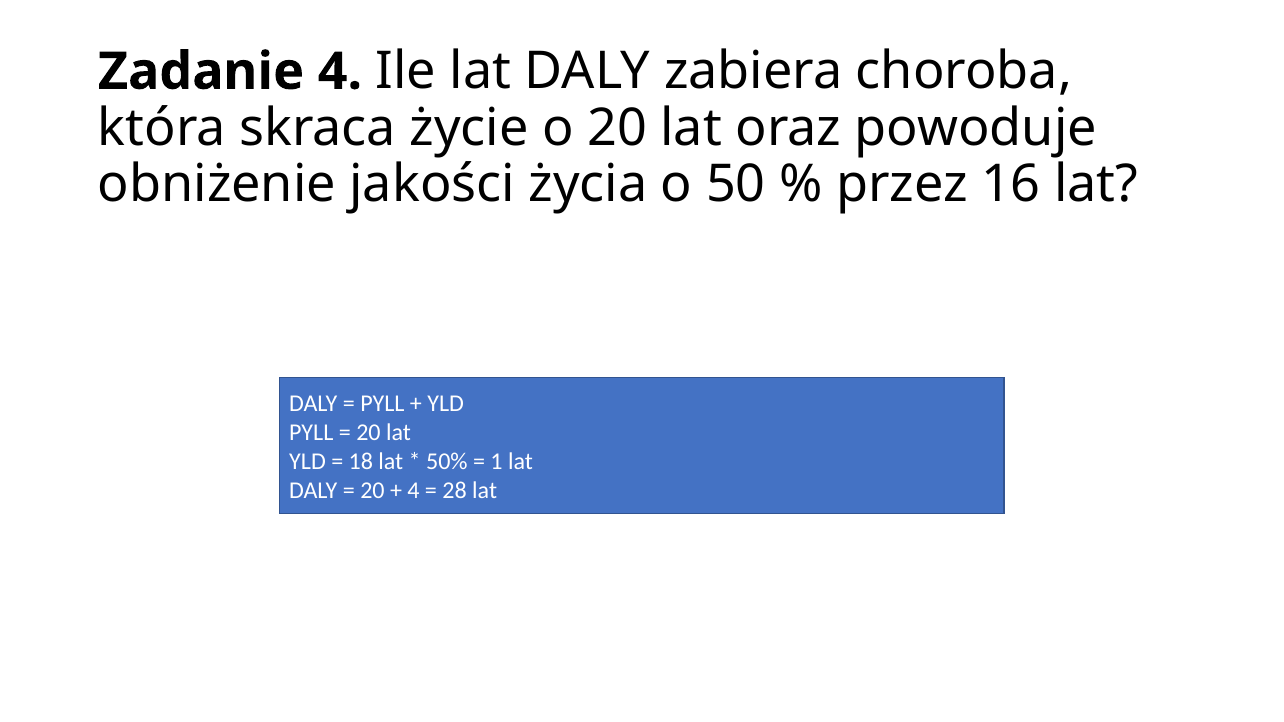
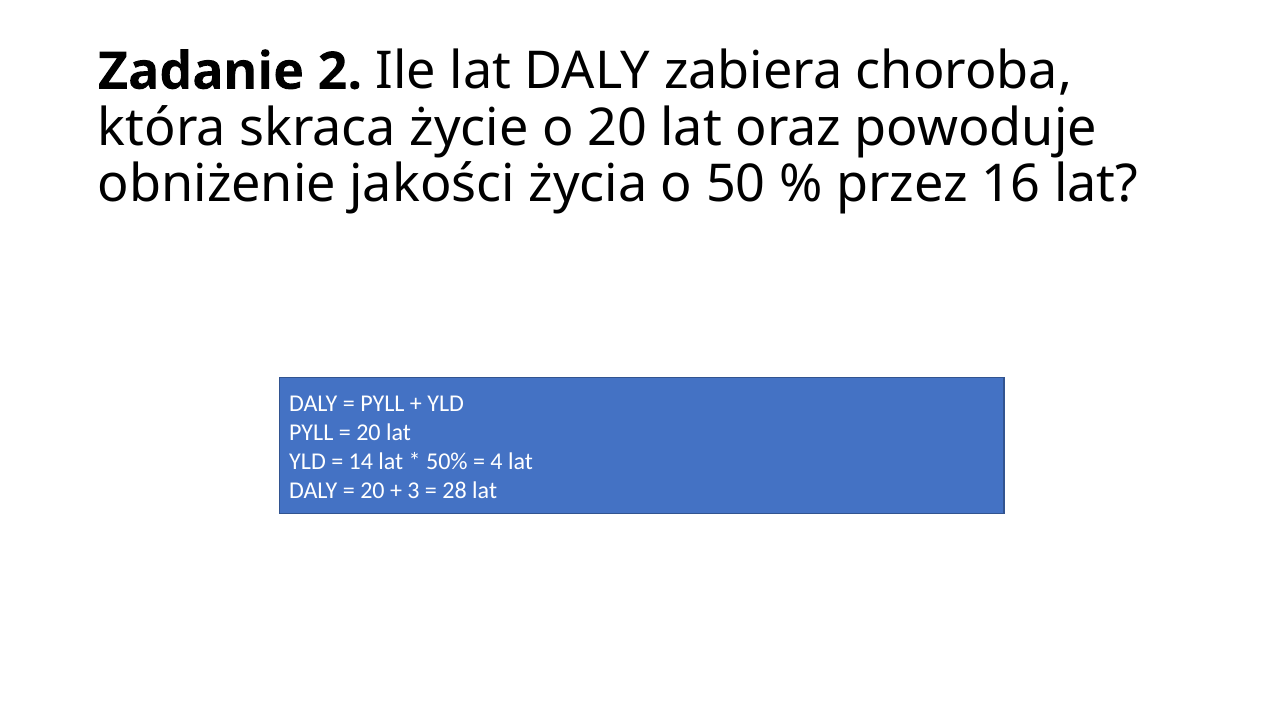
Zadanie 4: 4 -> 2
18: 18 -> 14
1: 1 -> 4
4 at (413, 491): 4 -> 3
